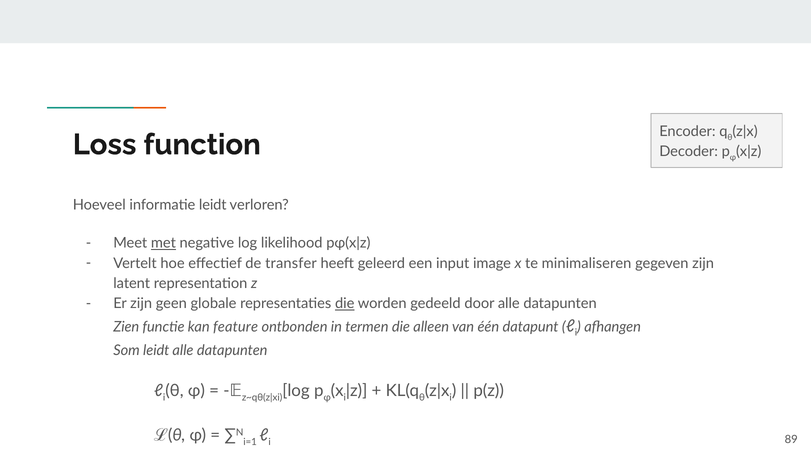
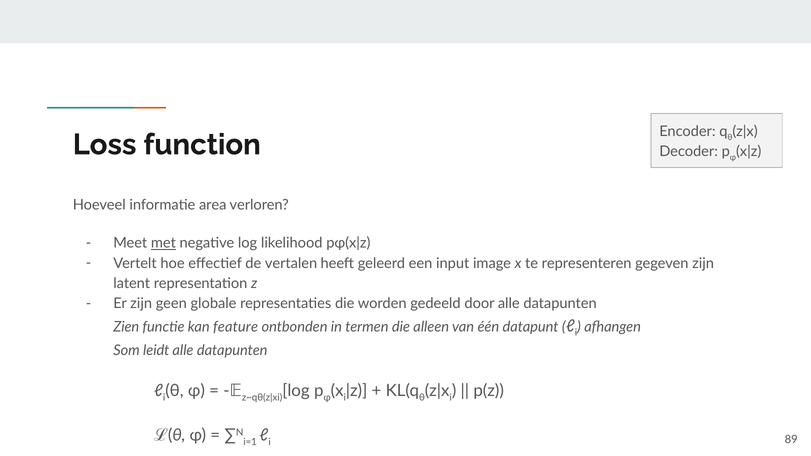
informatie leidt: leidt -> area
transfer: transfer -> vertalen
minimaliseren: minimaliseren -> representeren
die at (345, 304) underline: present -> none
